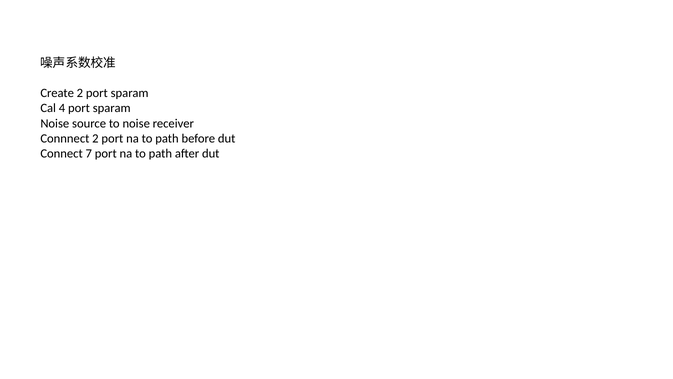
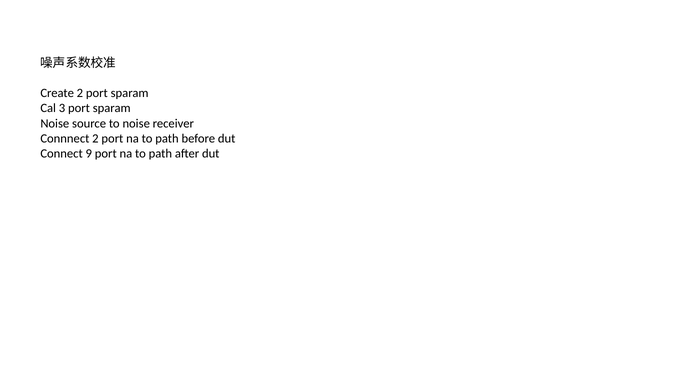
4: 4 -> 3
7: 7 -> 9
